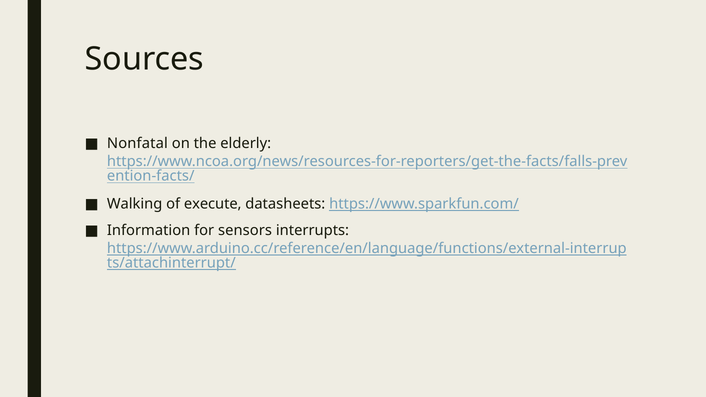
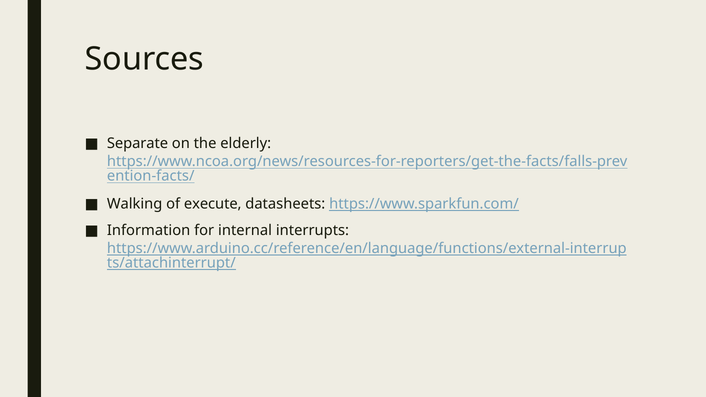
Nonfatal: Nonfatal -> Separate
sensors: sensors -> internal
